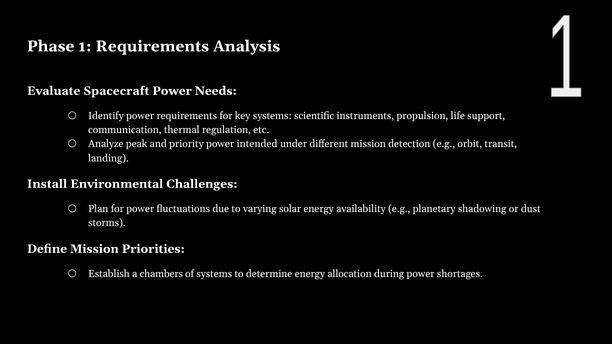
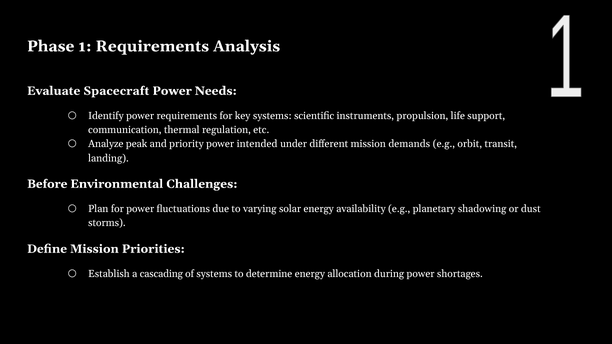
detection: detection -> demands
Install: Install -> Before
chambers: chambers -> cascading
